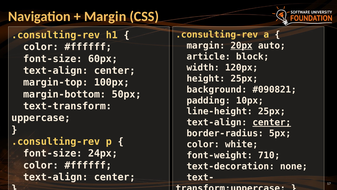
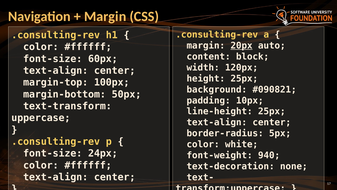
article: article -> content
center at (272, 122) underline: present -> none
710: 710 -> 940
